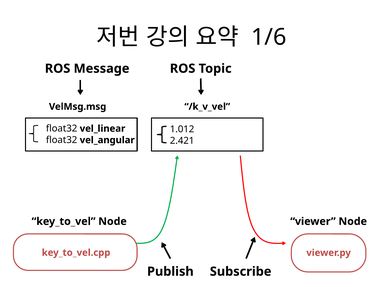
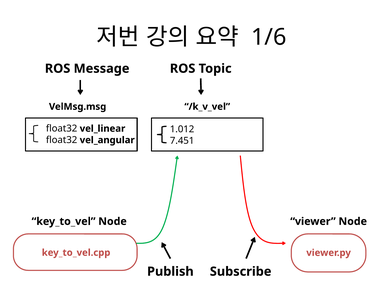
2.421: 2.421 -> 7.451
